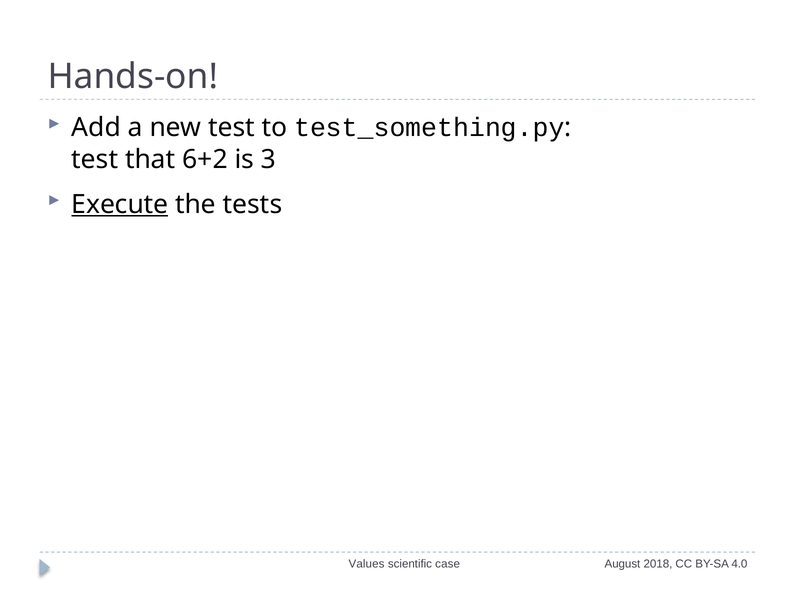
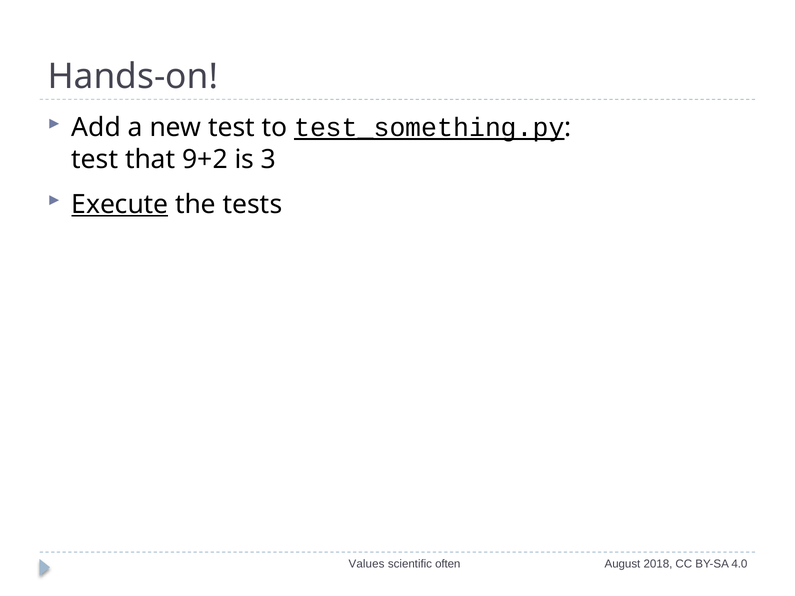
test_something.py underline: none -> present
6+2: 6+2 -> 9+2
case: case -> often
